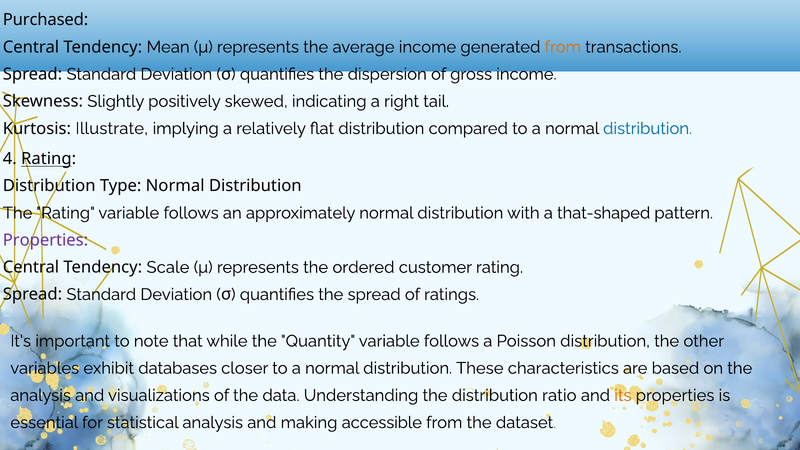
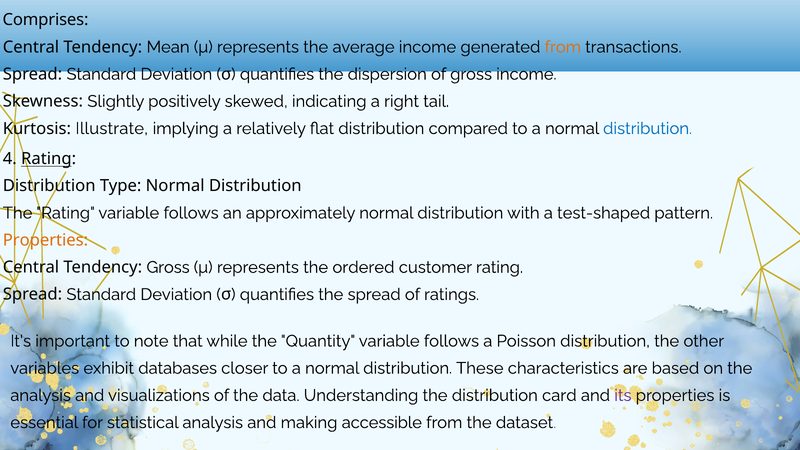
Purchased: Purchased -> Comprises
that-shaped: that-shaped -> test-shaped
Properties at (45, 240) colour: purple -> orange
Tendency Scale: Scale -> Gross
ratio: ratio -> card
its colour: orange -> purple
